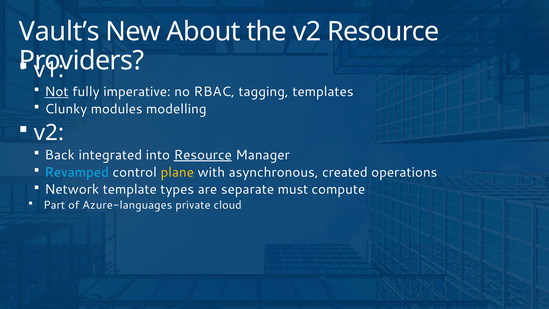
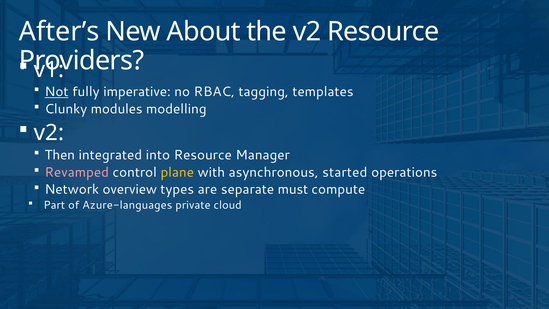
Vault’s: Vault’s -> After’s
Back: Back -> Then
Resource at (203, 155) underline: present -> none
Revamped colour: light blue -> pink
created: created -> started
template: template -> overview
